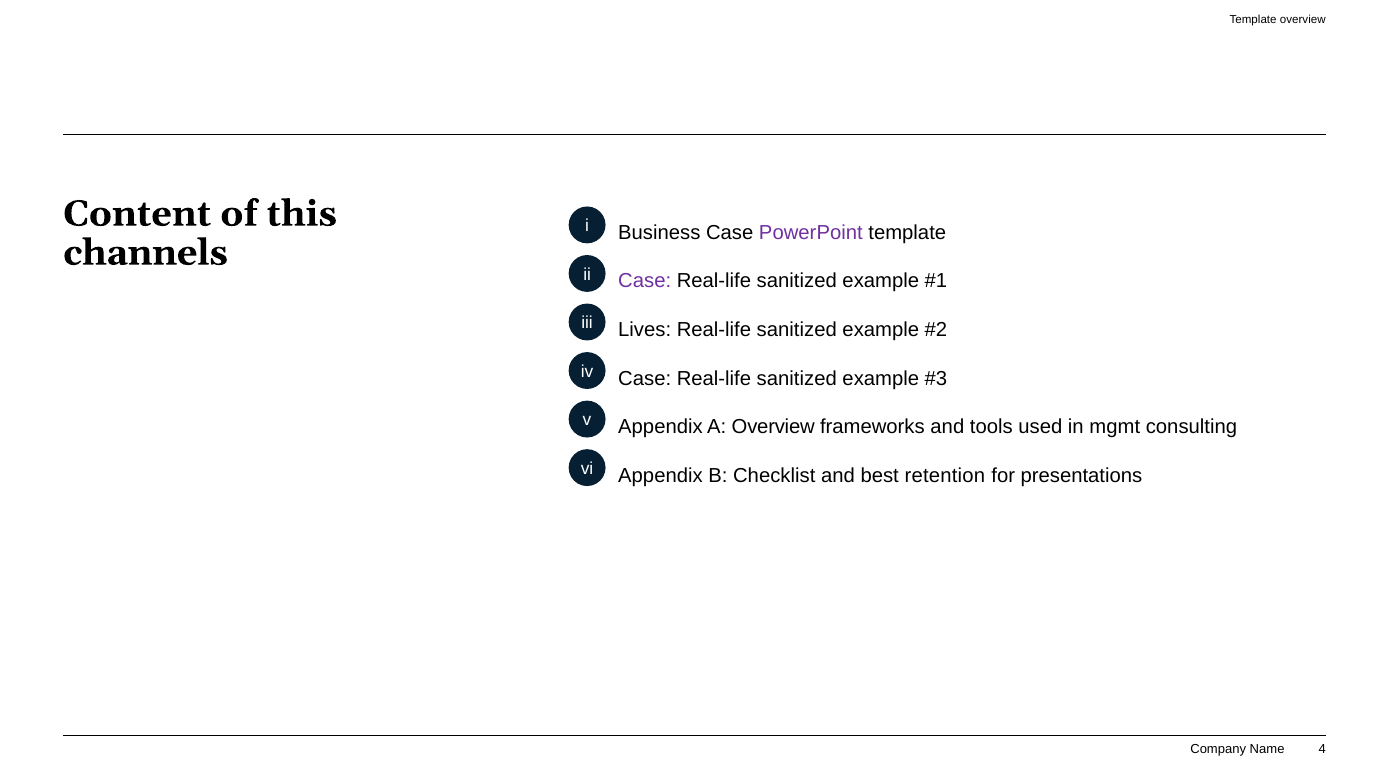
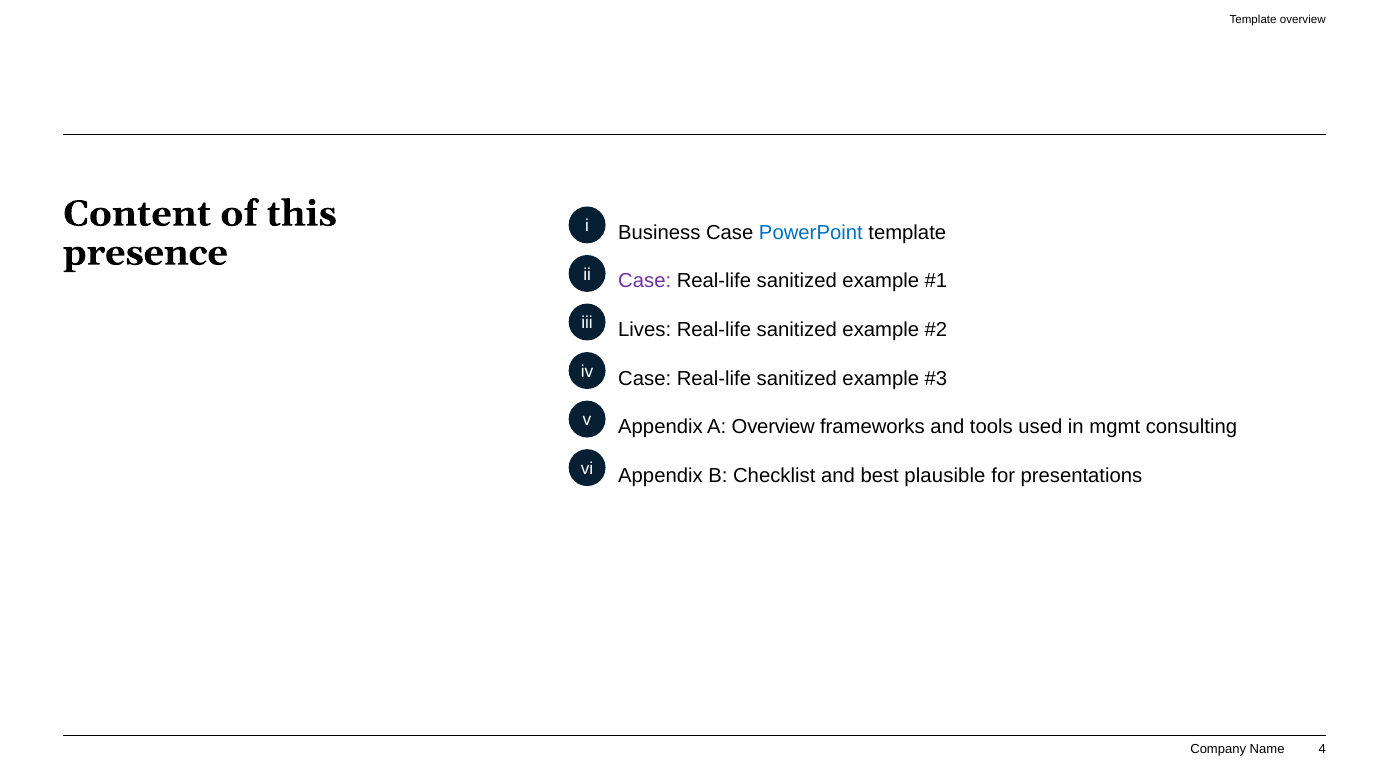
PowerPoint colour: purple -> blue
channels: channels -> presence
retention: retention -> plausible
